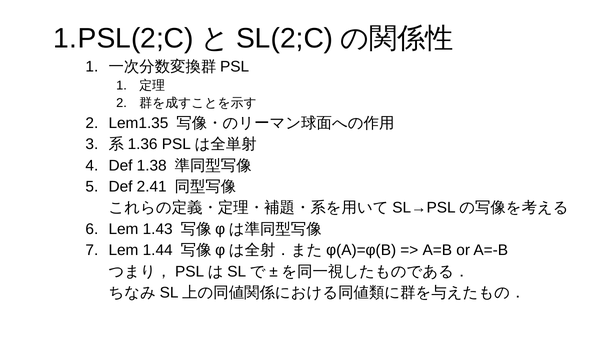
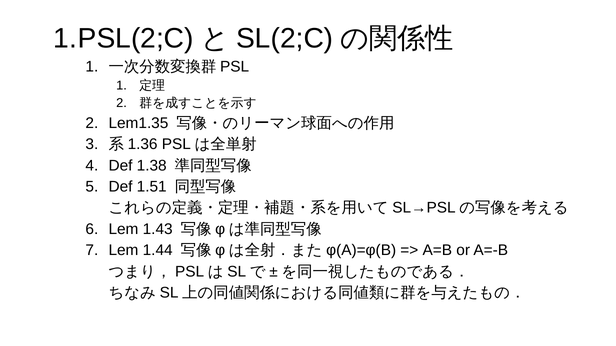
2.41: 2.41 -> 1.51
